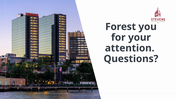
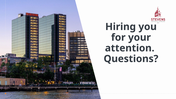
Forest: Forest -> Hiring
